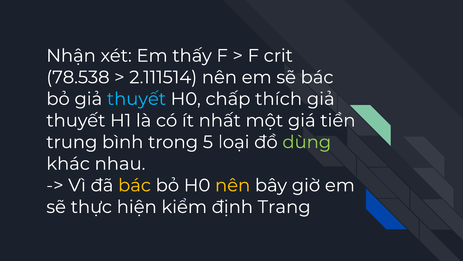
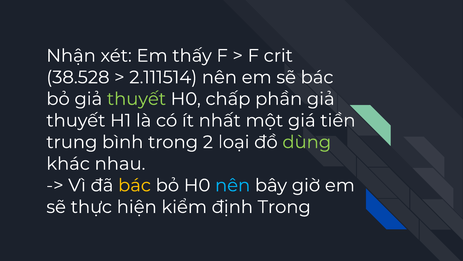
78.538: 78.538 -> 38.528
thuyết at (136, 99) colour: light blue -> light green
thích: thích -> phần
5: 5 -> 2
nên at (233, 185) colour: yellow -> light blue
định Trang: Trang -> Trong
